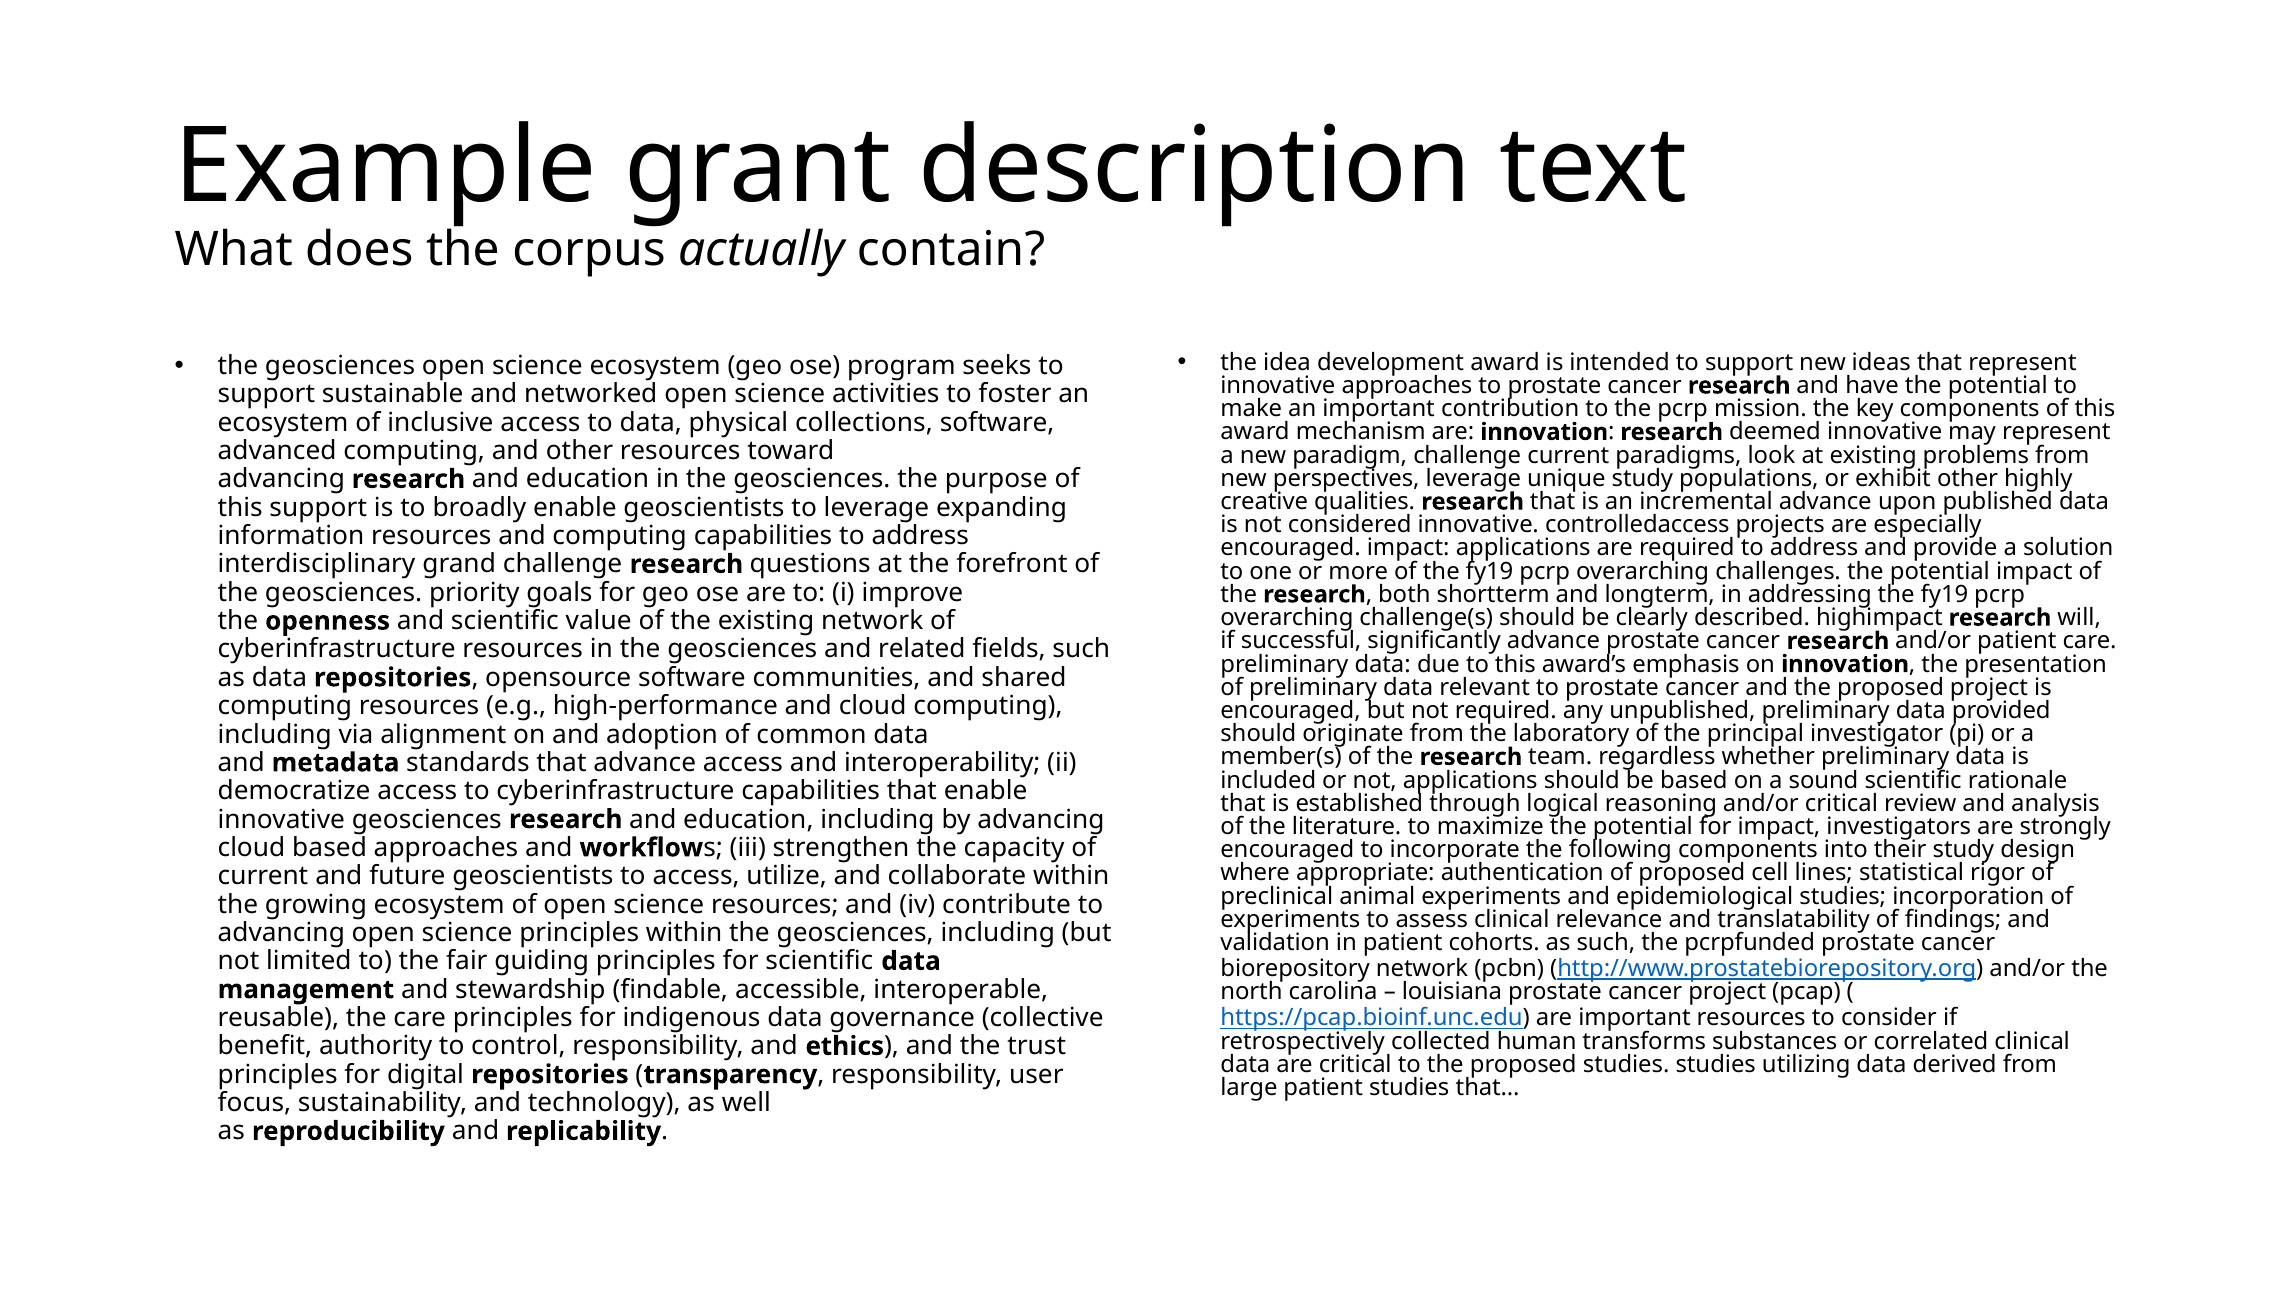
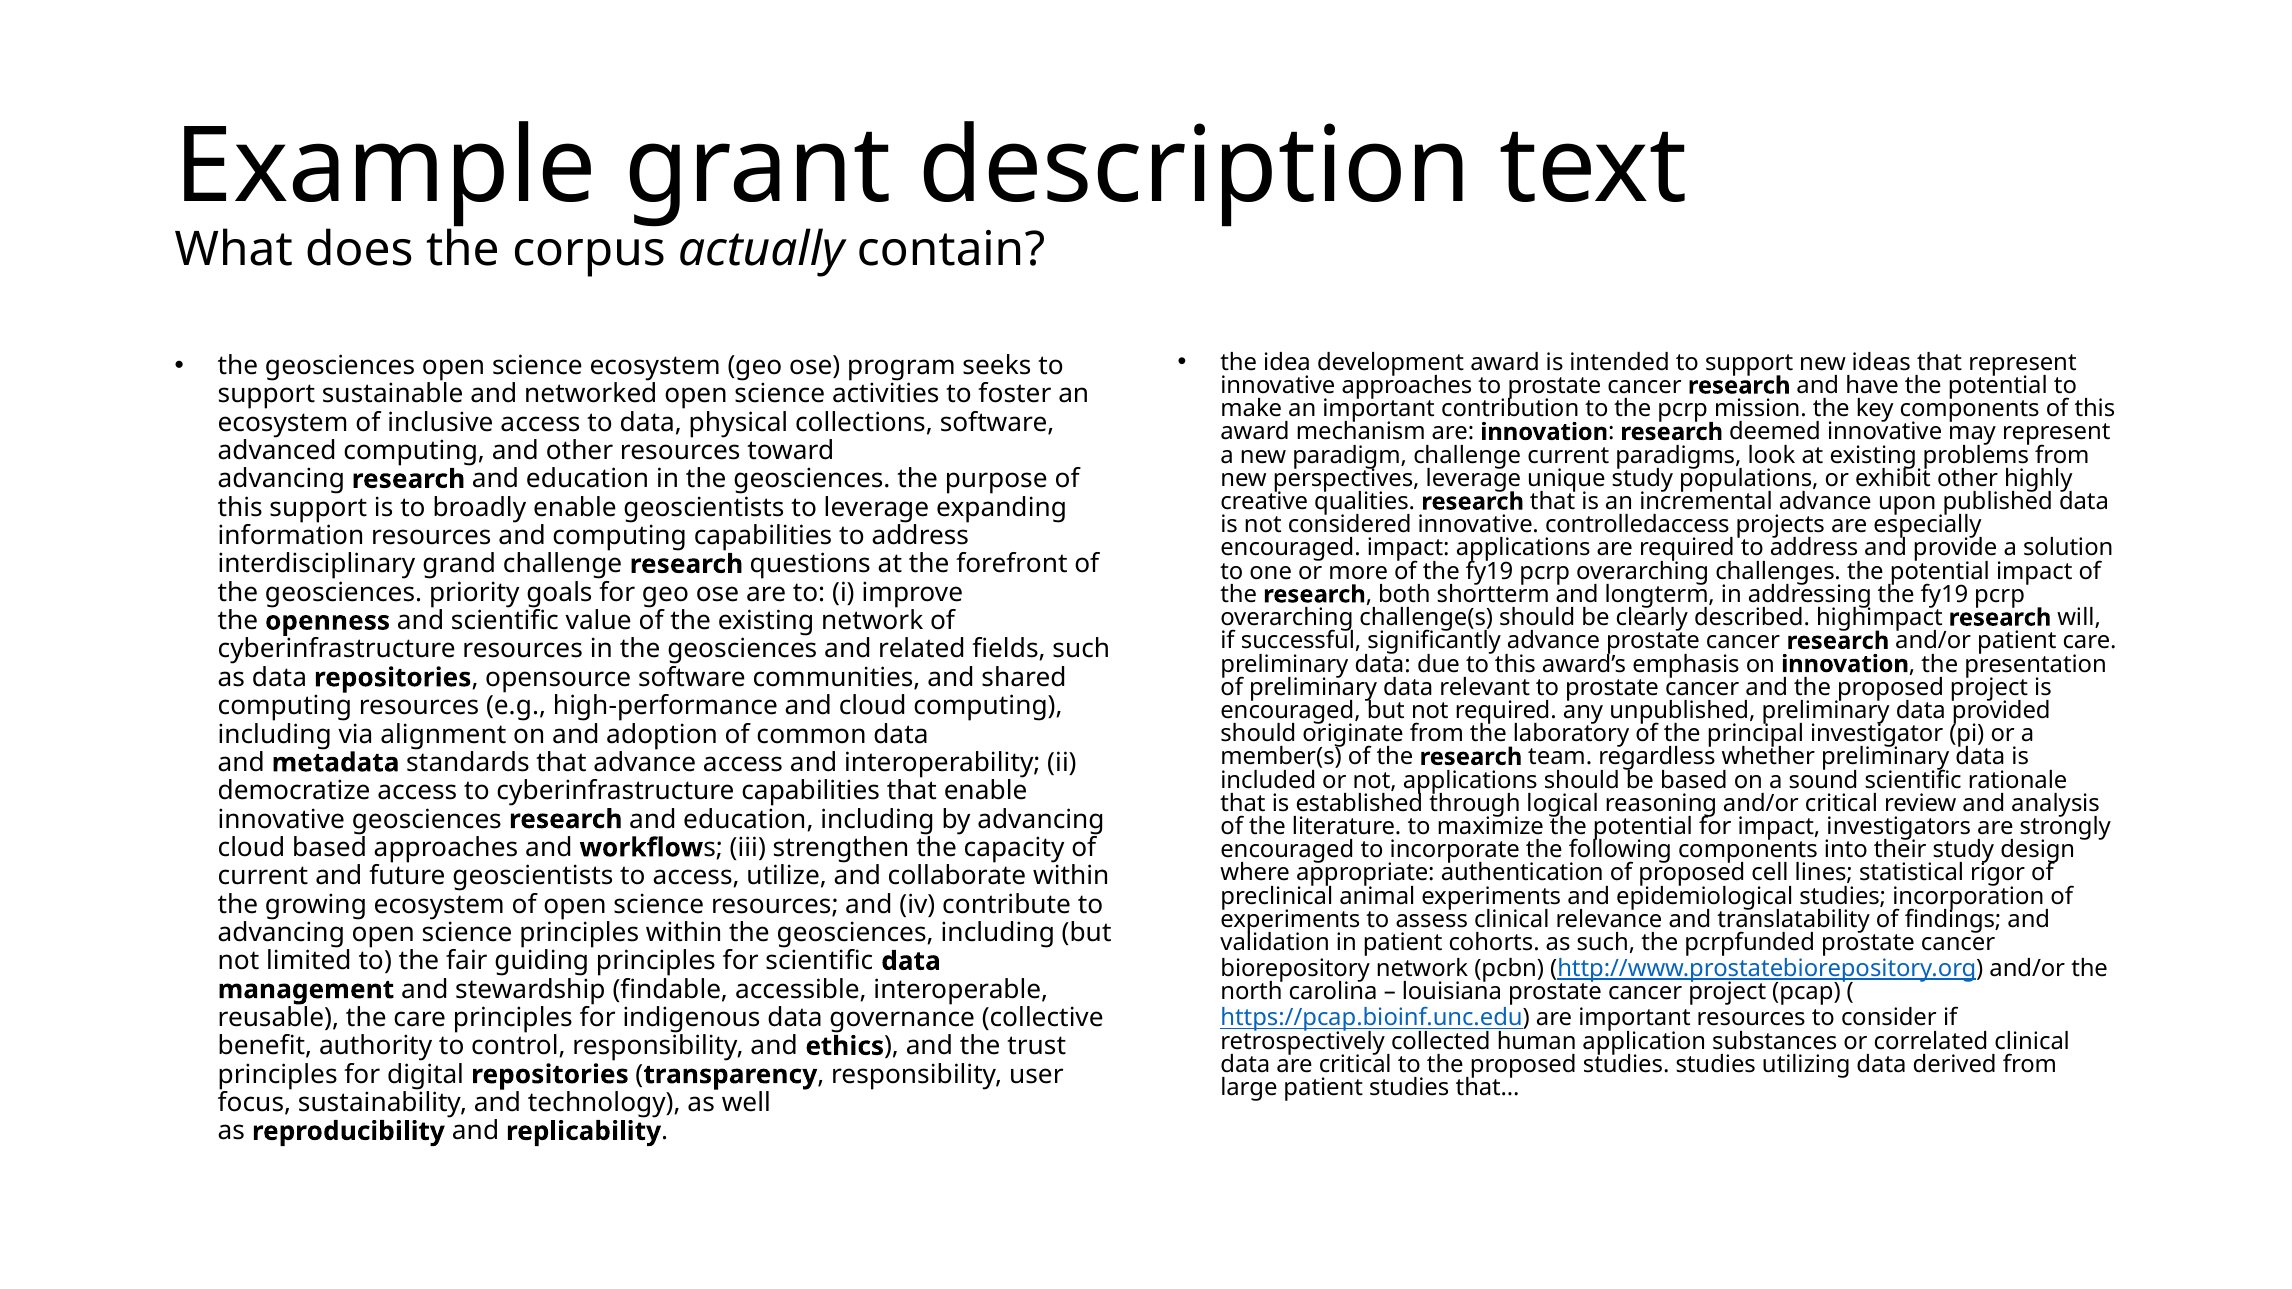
transforms: transforms -> application
